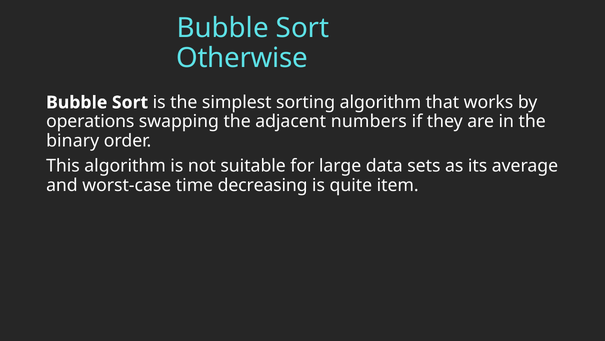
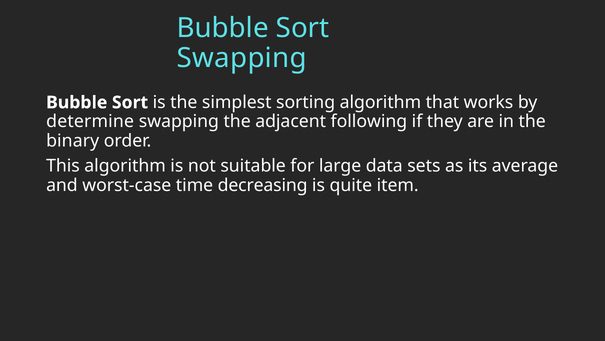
Otherwise at (242, 58): Otherwise -> Swapping
operations: operations -> determine
numbers: numbers -> following
